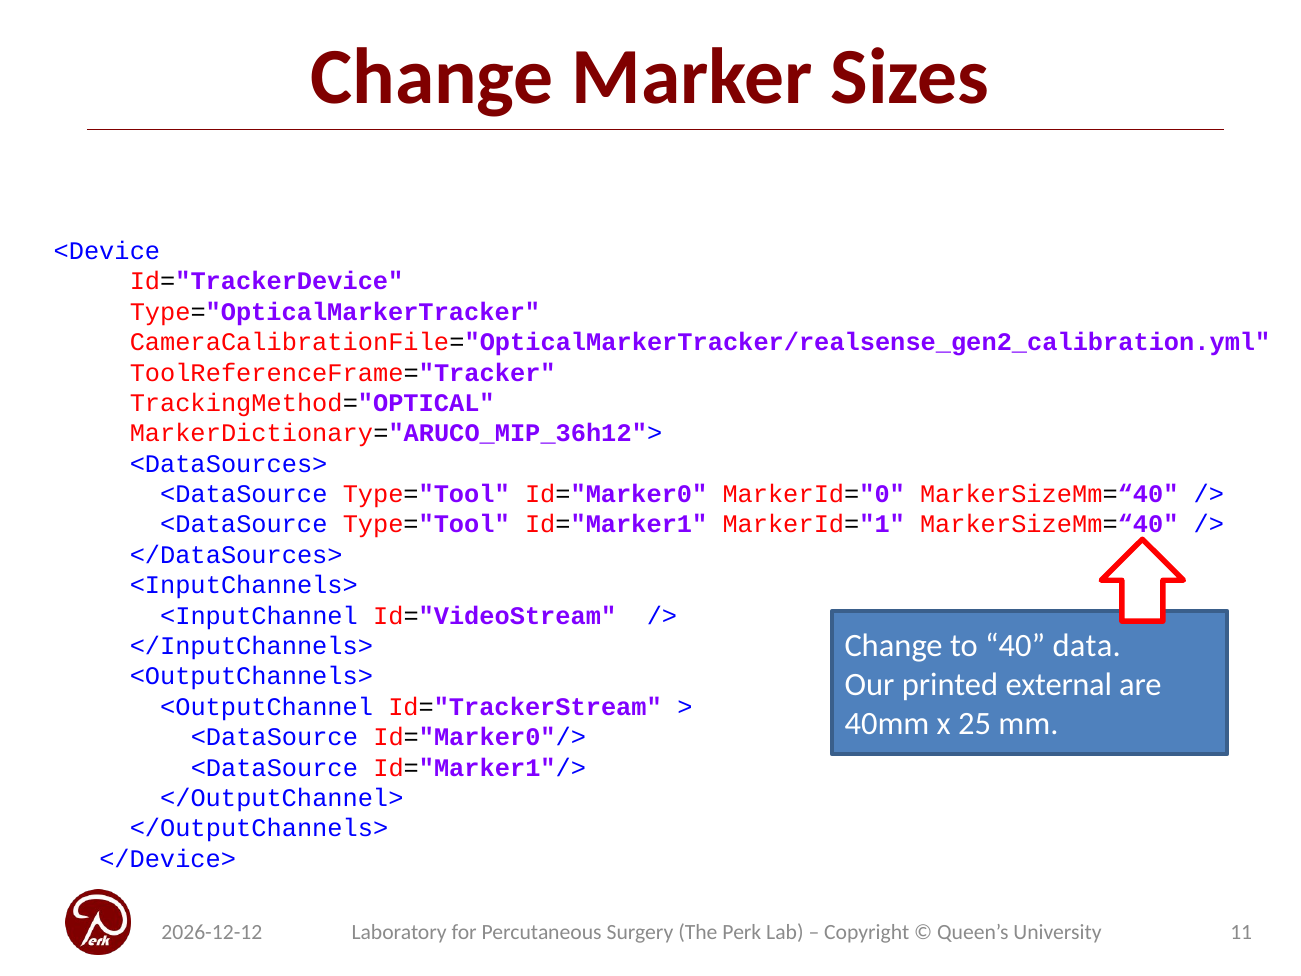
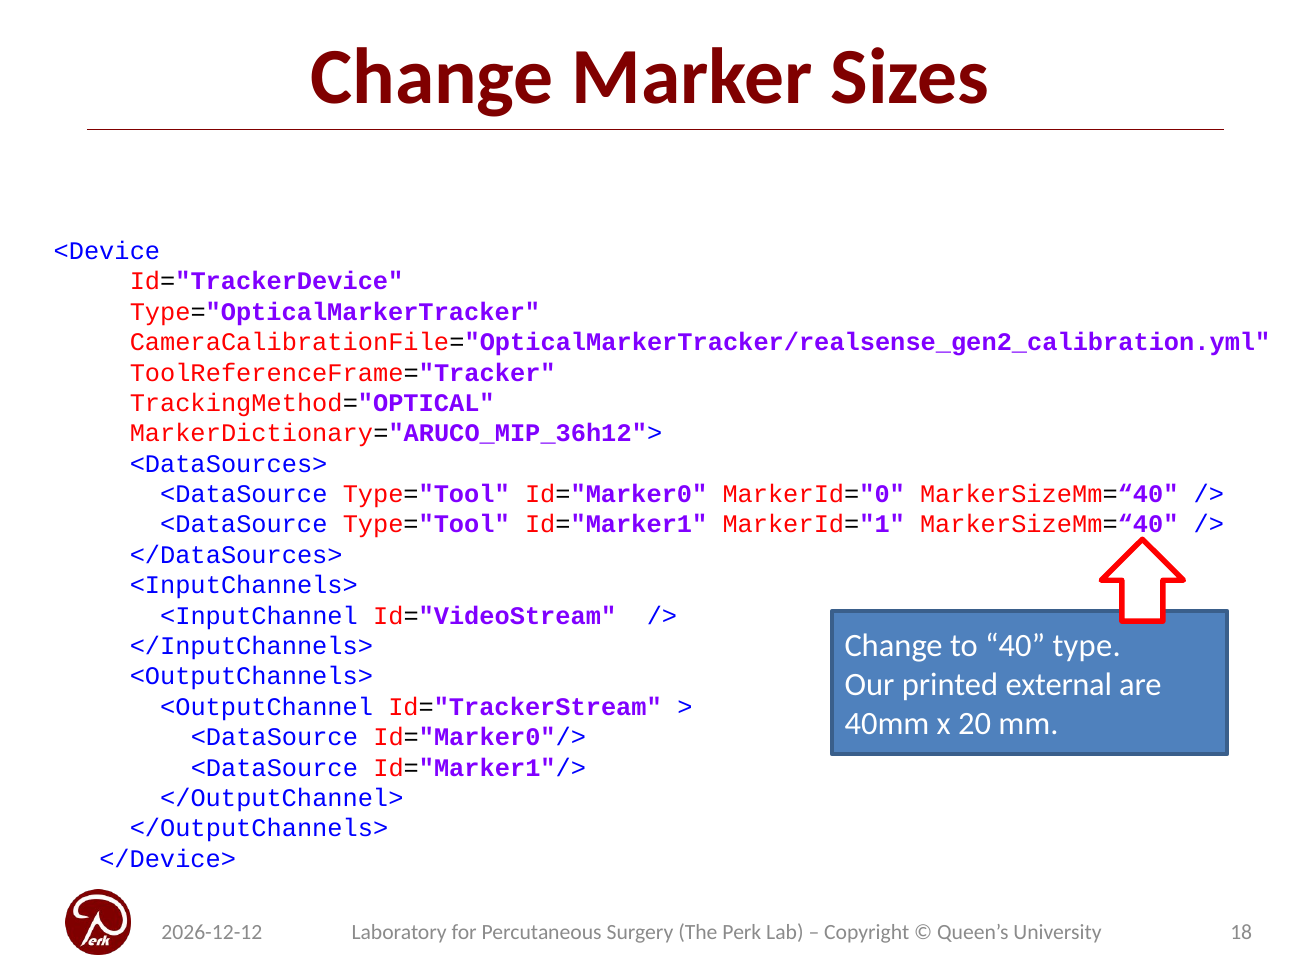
data: data -> type
25: 25 -> 20
11: 11 -> 18
